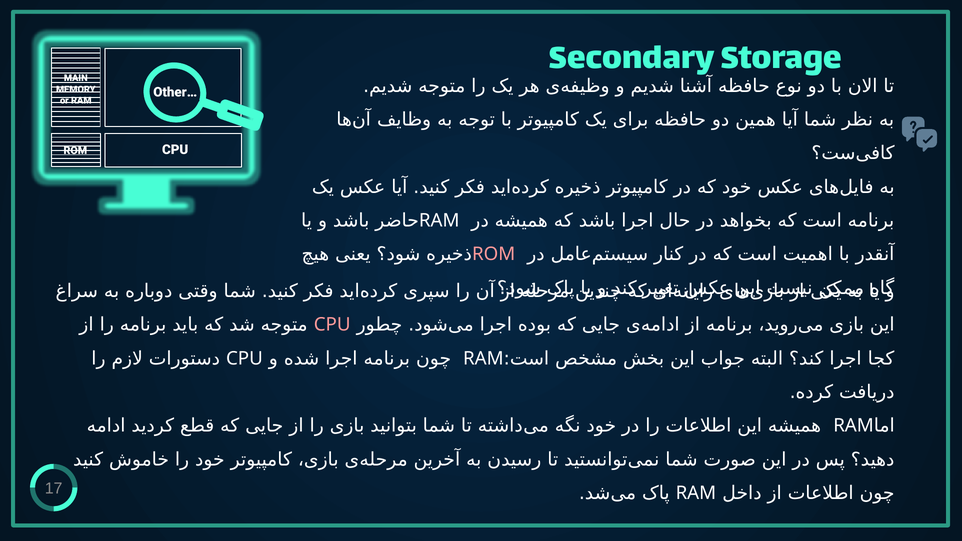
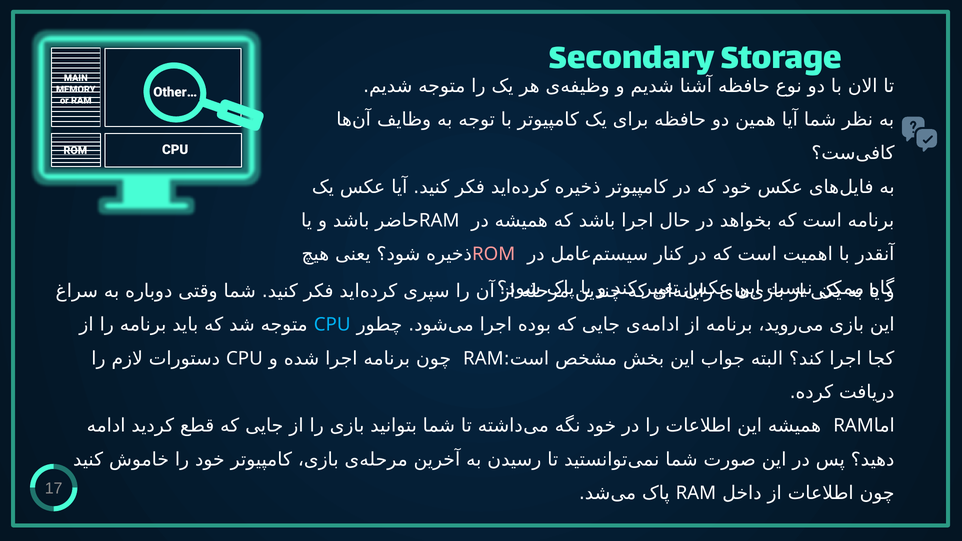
CPU at (332, 325) colour: pink -> light blue
